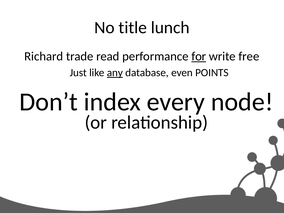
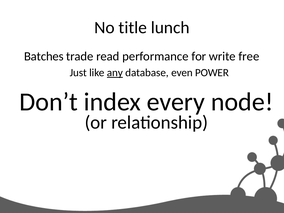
Richard: Richard -> Batches
for underline: present -> none
POINTS: POINTS -> POWER
